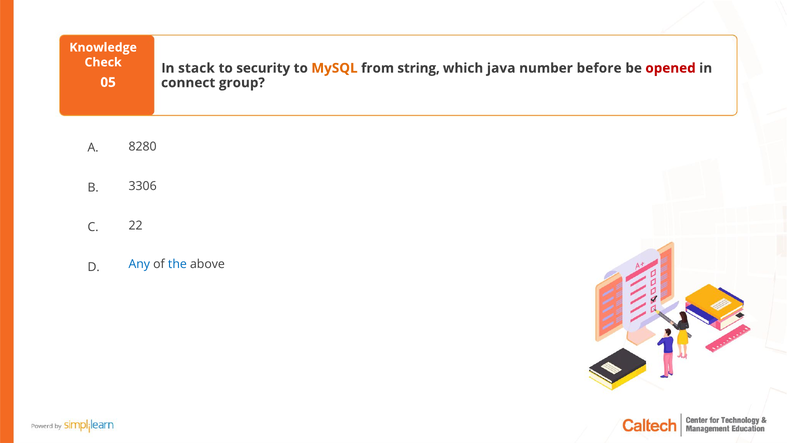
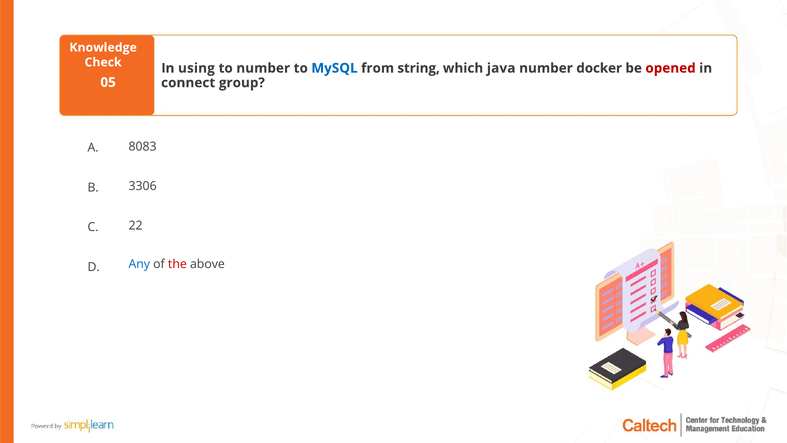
stack: stack -> using
to security: security -> number
MySQL colour: orange -> blue
before: before -> docker
8280: 8280 -> 8083
the colour: blue -> red
